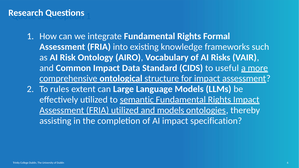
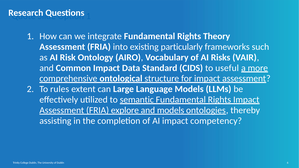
Formal: Formal -> Theory
knowledge: knowledge -> particularly
FRIA utilized: utilized -> explore
specification: specification -> competency
